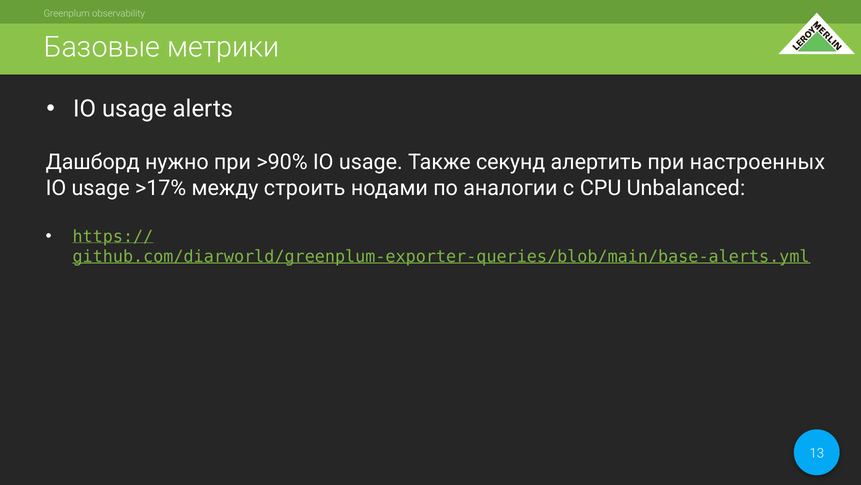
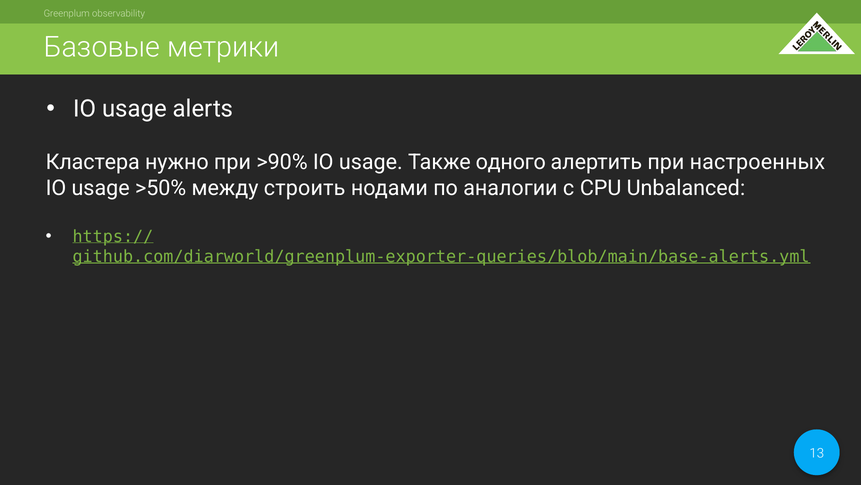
Дашборд: Дашборд -> Кластера
секунд: секунд -> одного
>17%: >17% -> >50%
